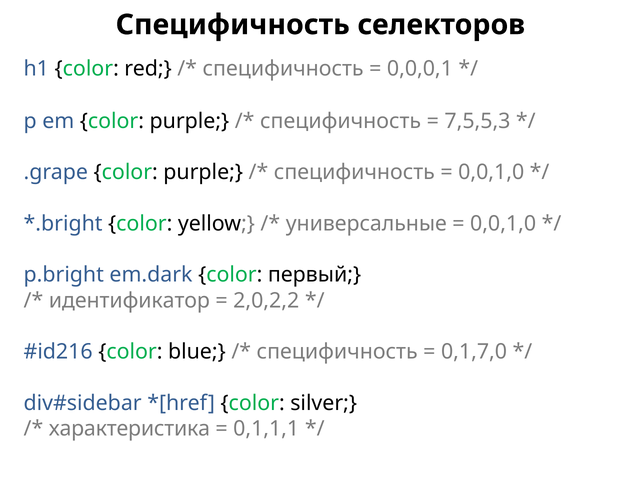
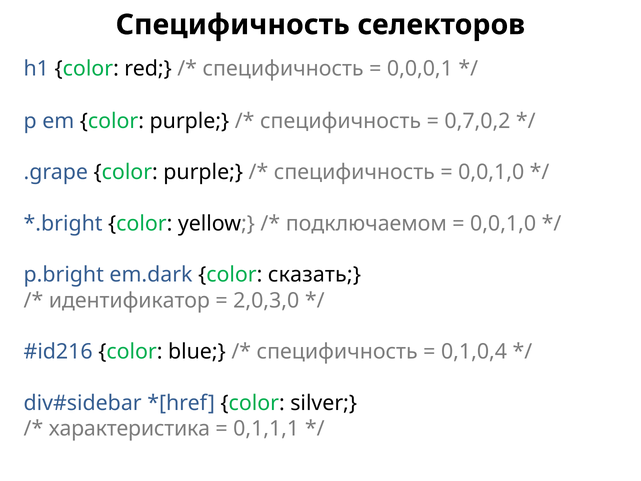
7,5,5,3: 7,5,5,3 -> 0,7,0,2
универсальные: универсальные -> подключаемом
первый: первый -> сказать
2,0,2,2: 2,0,2,2 -> 2,0,3,0
0,1,7,0: 0,1,7,0 -> 0,1,0,4
